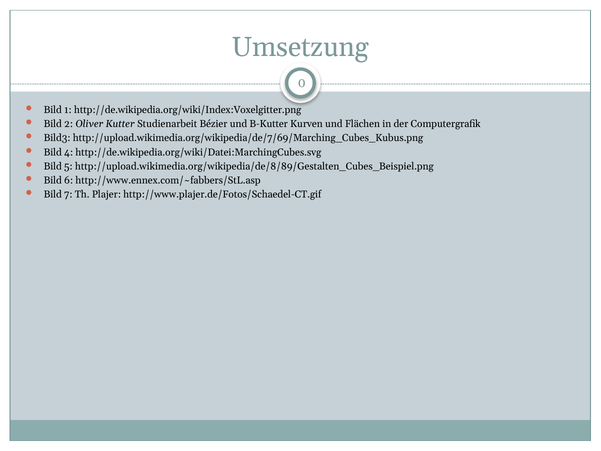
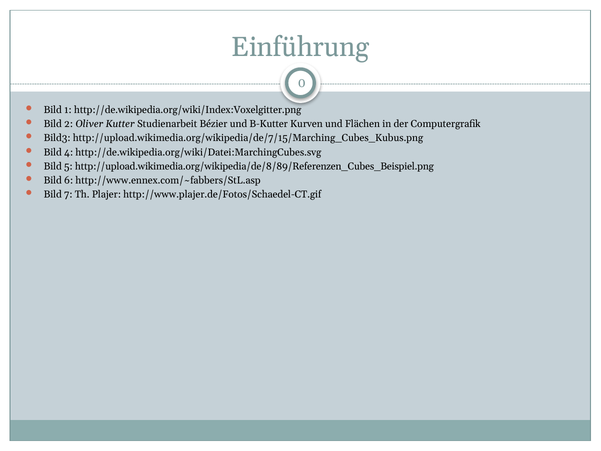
Umsetzung: Umsetzung -> Einführung
http://upload.wikimedia.org/wikipedia/de/7/69/Marching_Cubes_Kubus.png: http://upload.wikimedia.org/wikipedia/de/7/69/Marching_Cubes_Kubus.png -> http://upload.wikimedia.org/wikipedia/de/7/15/Marching_Cubes_Kubus.png
http://upload.wikimedia.org/wikipedia/de/8/89/Gestalten_Cubes_Beispiel.png: http://upload.wikimedia.org/wikipedia/de/8/89/Gestalten_Cubes_Beispiel.png -> http://upload.wikimedia.org/wikipedia/de/8/89/Referenzen_Cubes_Beispiel.png
